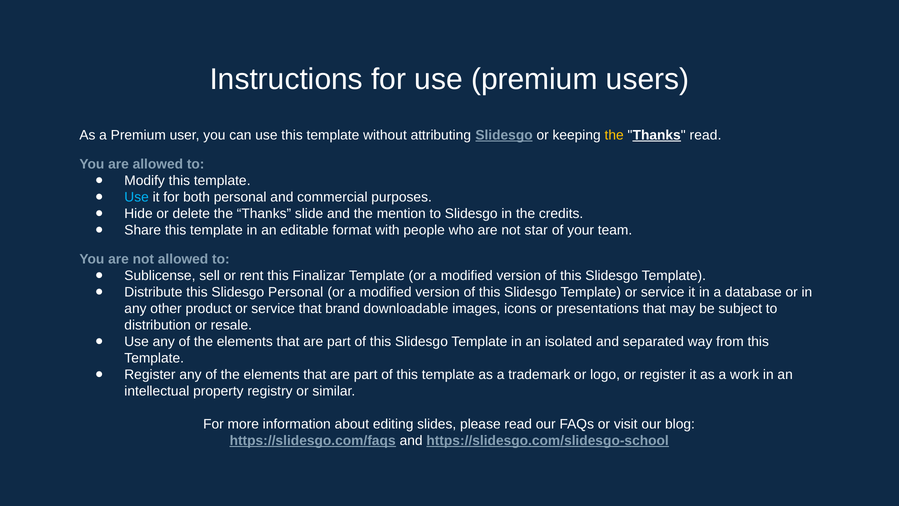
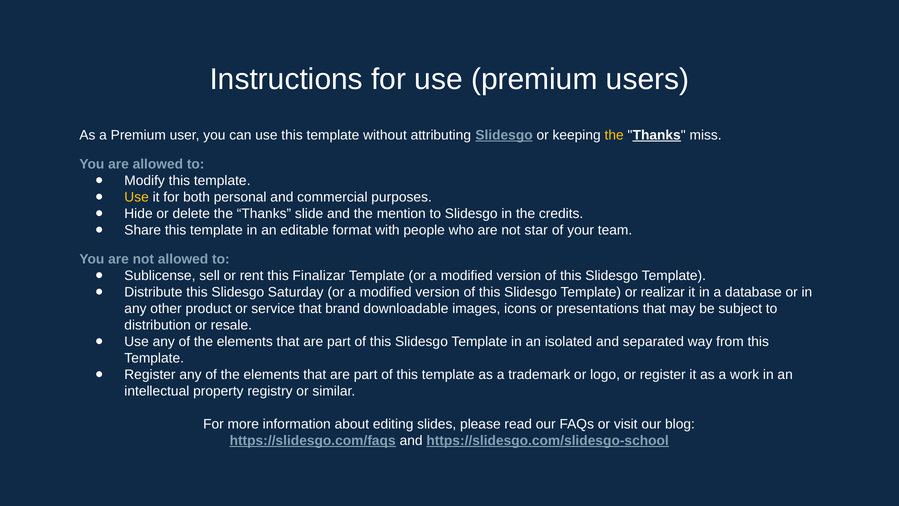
Thanks read: read -> miss
Use at (137, 197) colour: light blue -> yellow
Slidesgo Personal: Personal -> Saturday
Template or service: service -> realizar
